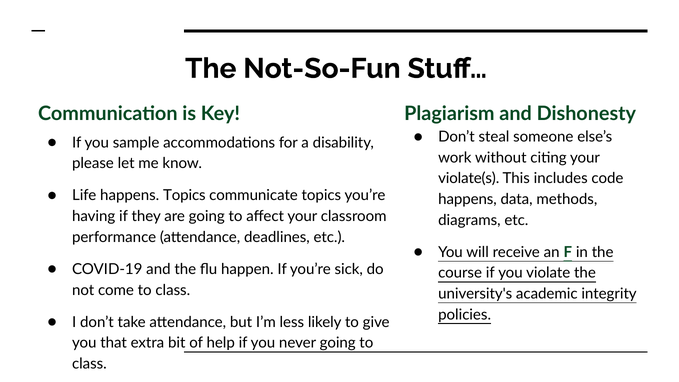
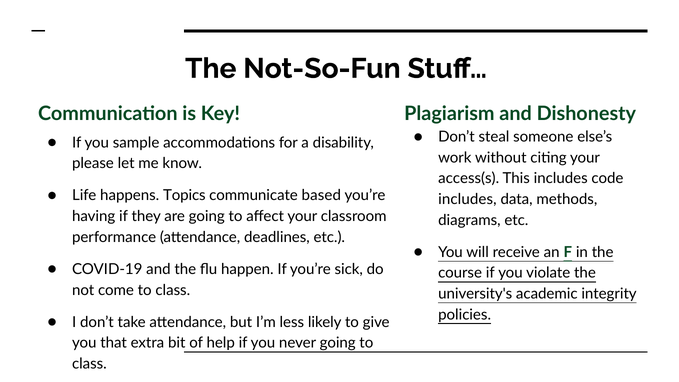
violate(s: violate(s -> access(s
communicate topics: topics -> based
happens at (467, 199): happens -> includes
